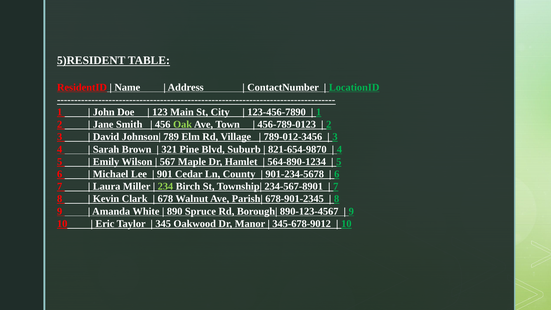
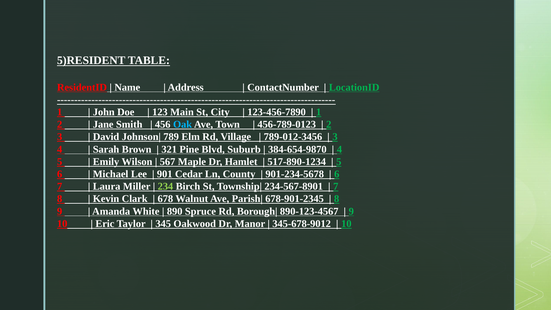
Oak colour: light green -> light blue
821-654-9870: 821-654-9870 -> 384-654-9870
564-890-1234: 564-890-1234 -> 517-890-1234
